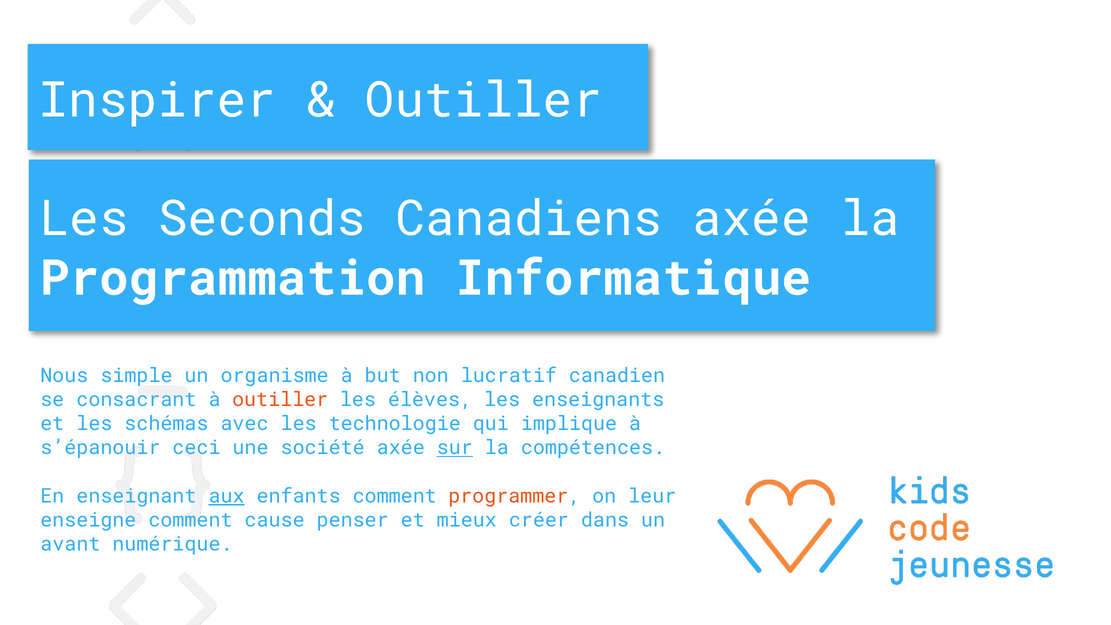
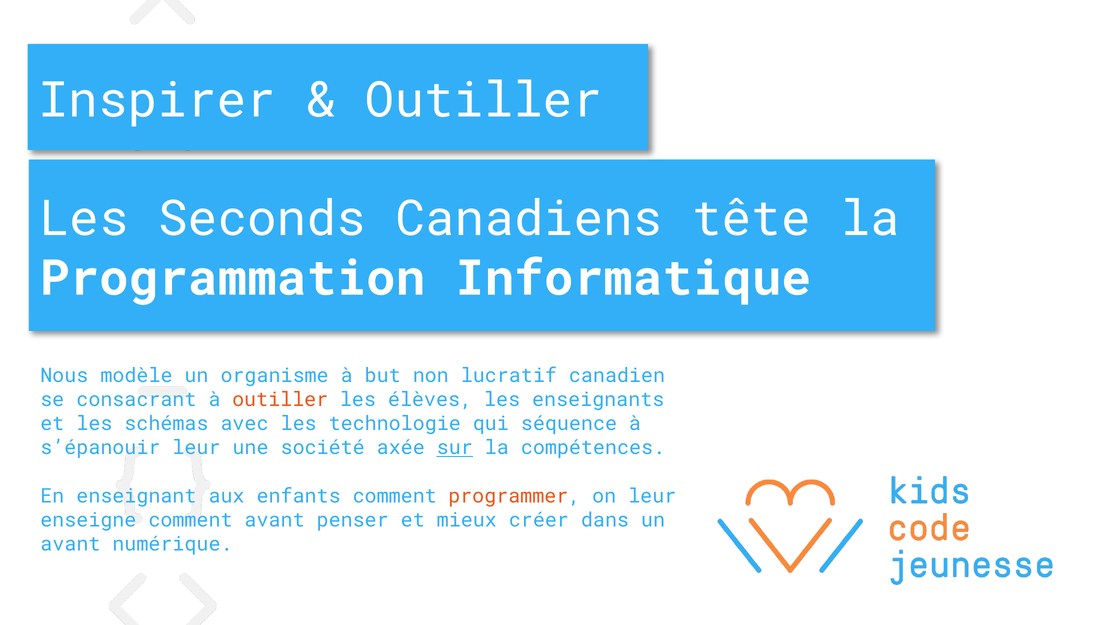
Canadiens axée: axée -> tête
simple: simple -> modèle
implique: implique -> séquence
s’épanouir ceci: ceci -> leur
aux underline: present -> none
comment cause: cause -> avant
